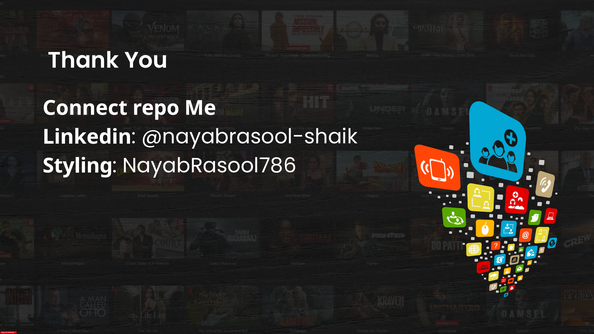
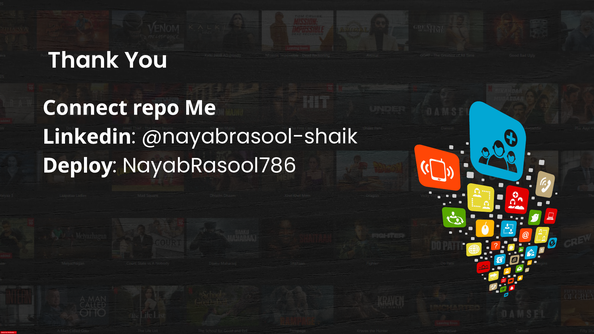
Styling: Styling -> Deploy
